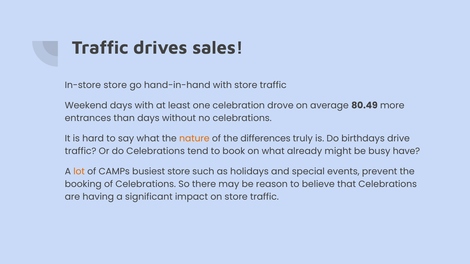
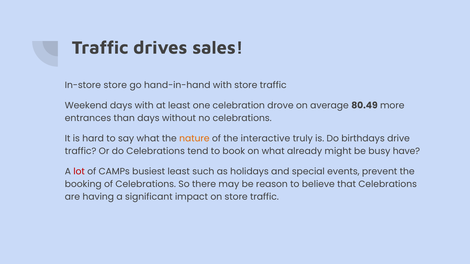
differences: differences -> interactive
lot colour: orange -> red
busiest store: store -> least
